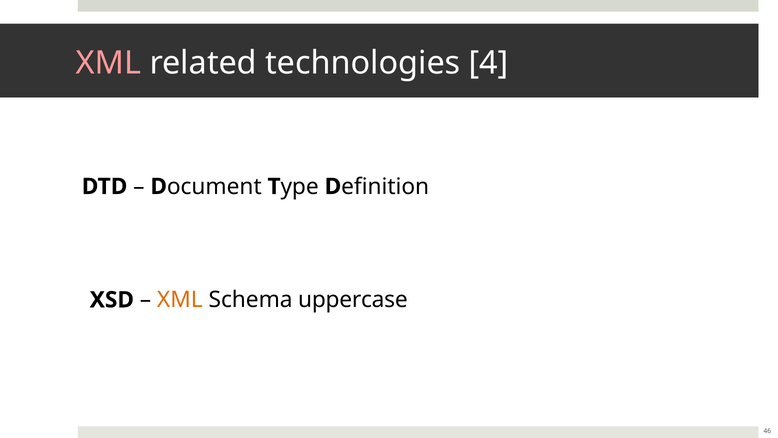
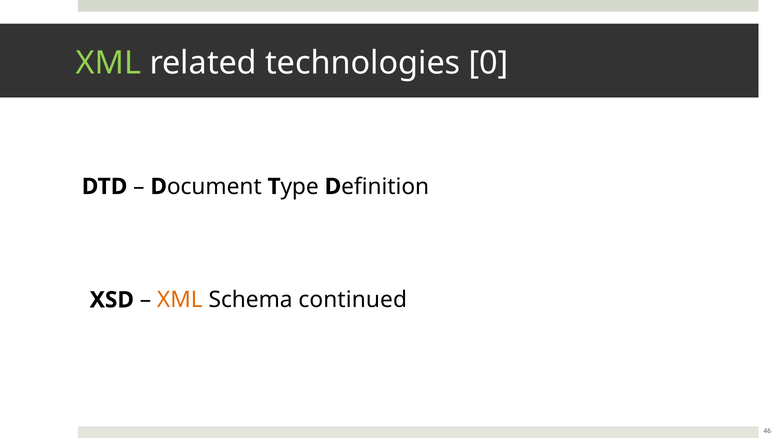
XML at (109, 63) colour: pink -> light green
4: 4 -> 0
uppercase: uppercase -> continued
